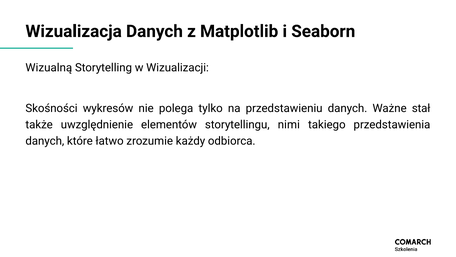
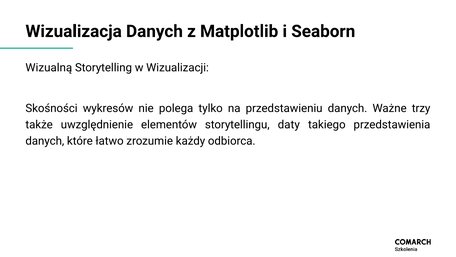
stał: stał -> trzy
nimi: nimi -> daty
